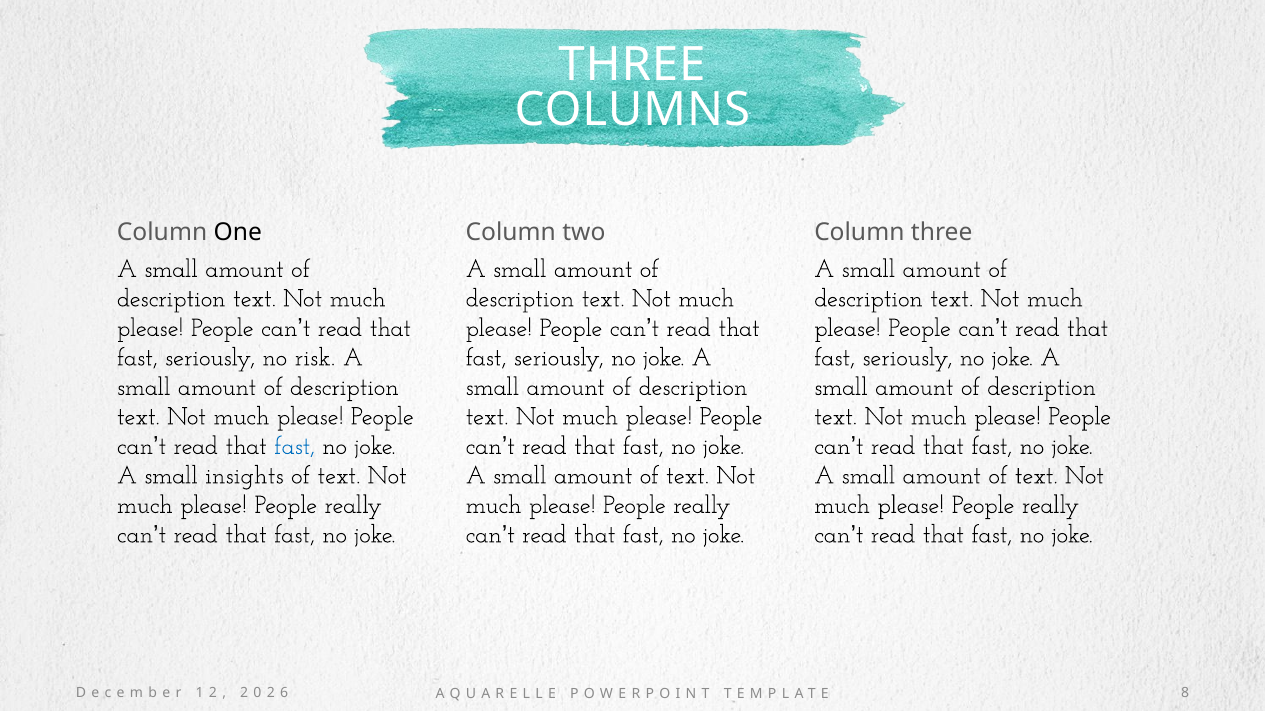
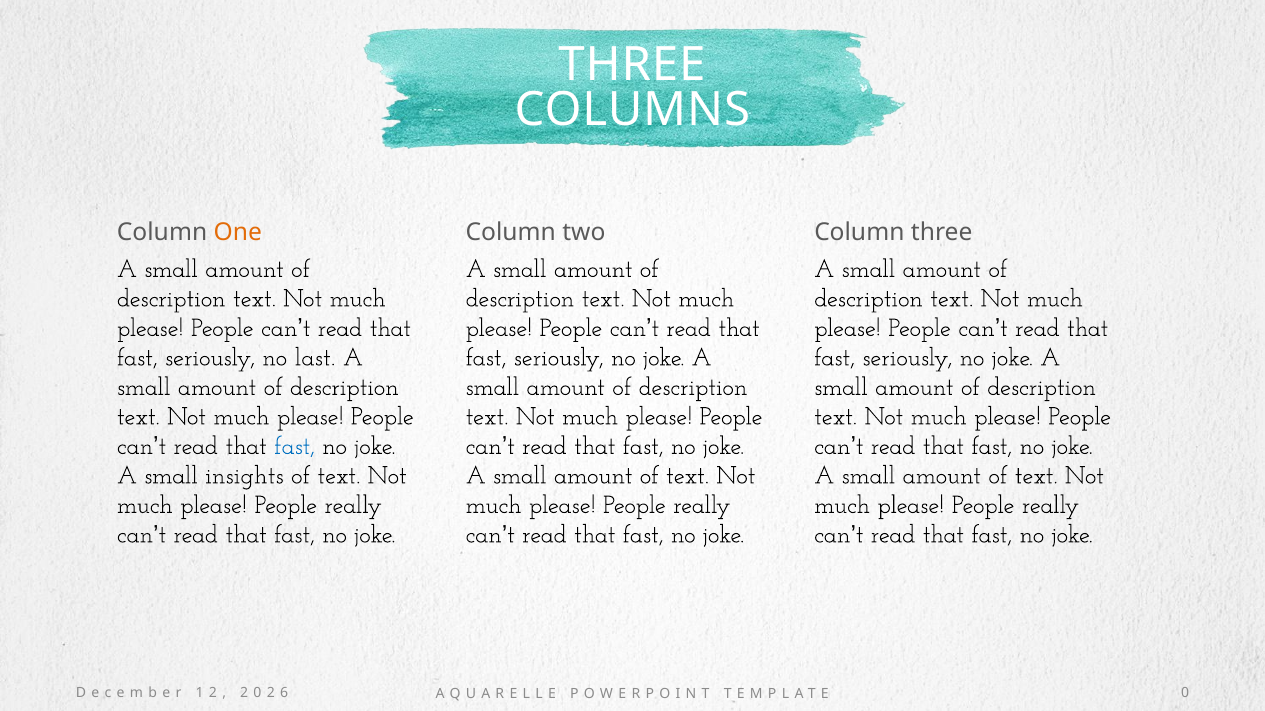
One colour: black -> orange
risk: risk -> last
8 at (1185, 693): 8 -> 0
